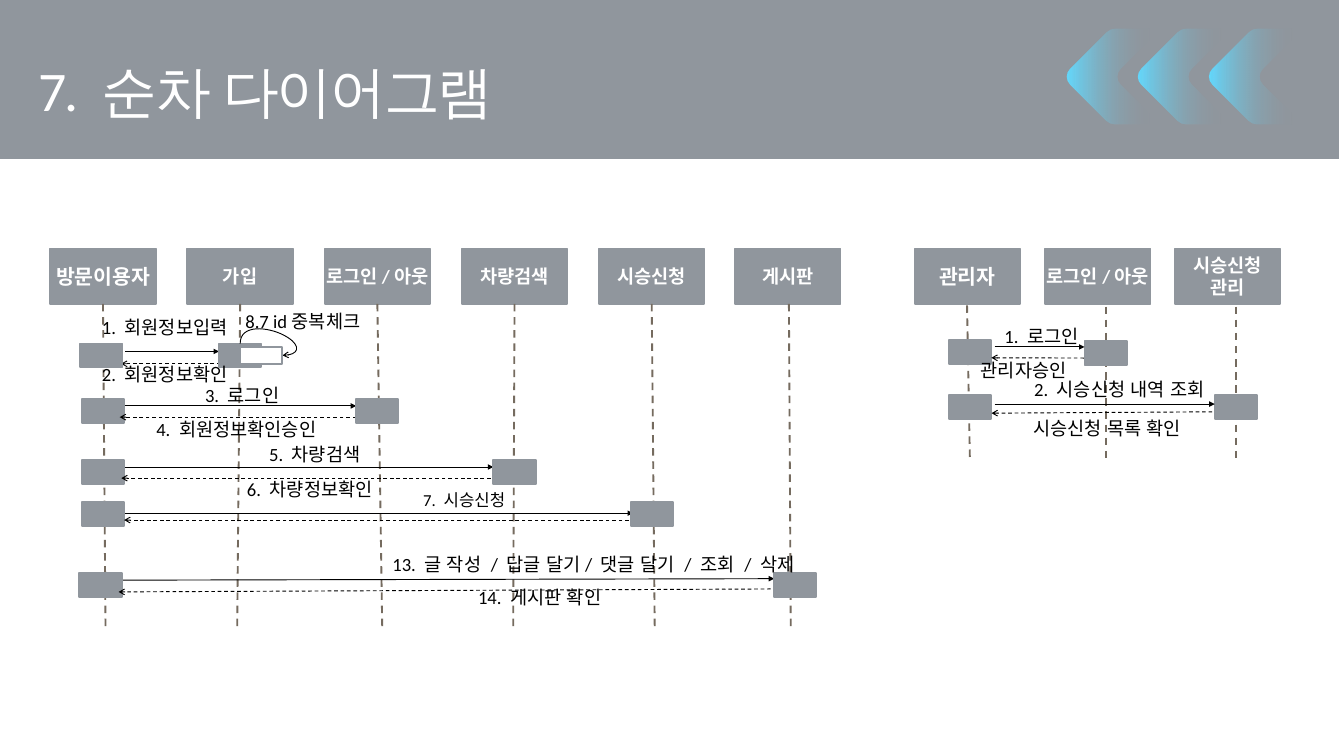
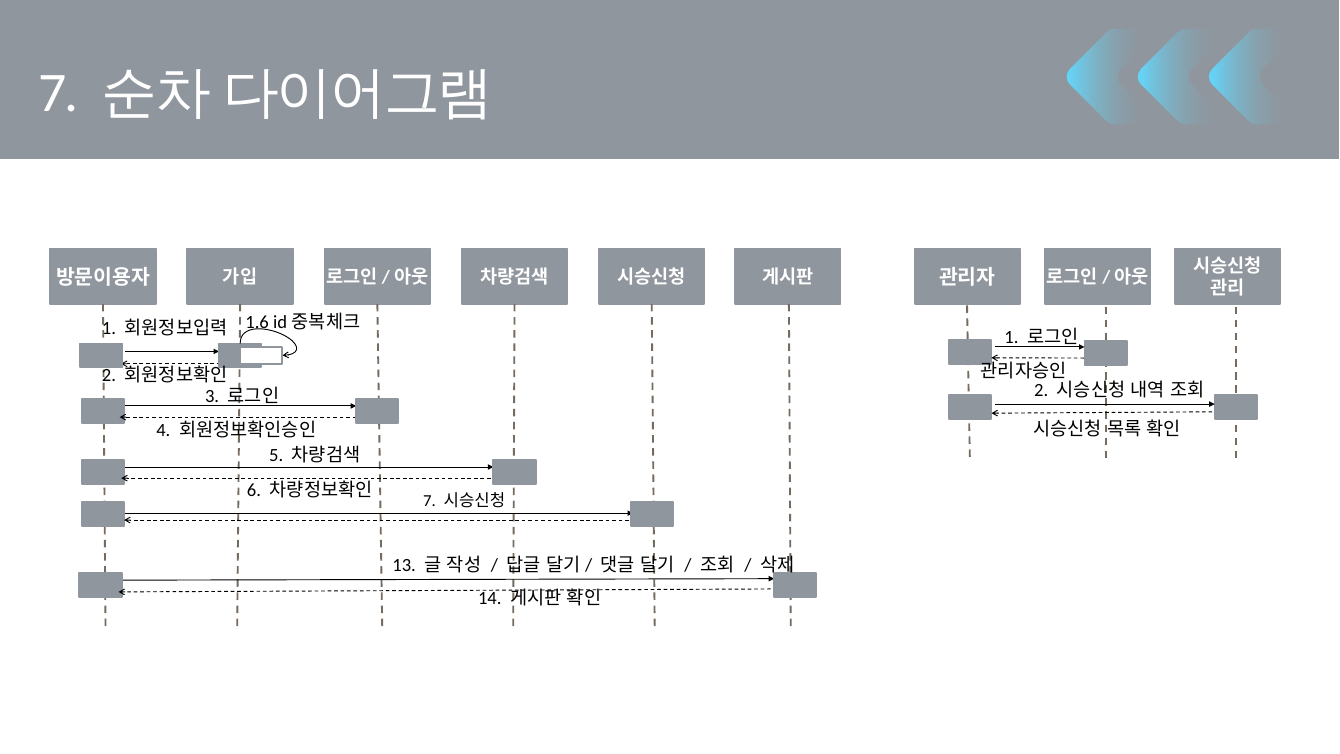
8.7: 8.7 -> 1.6
